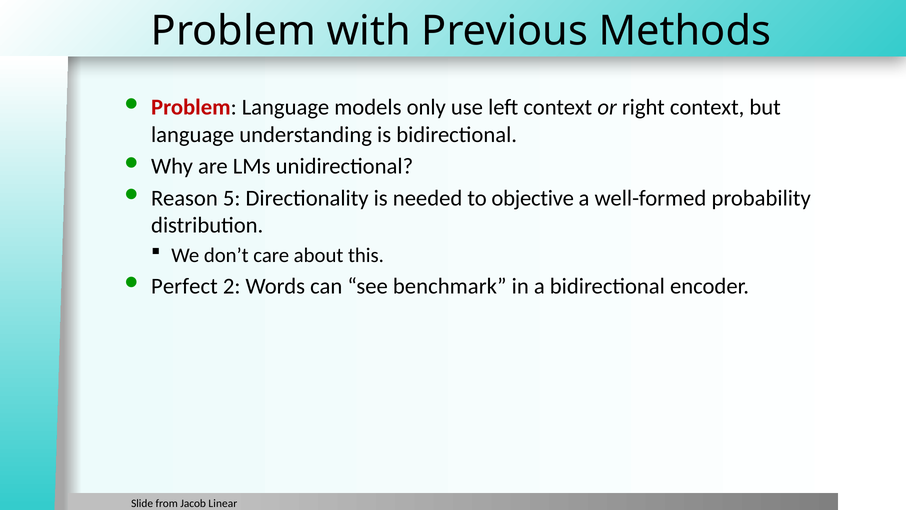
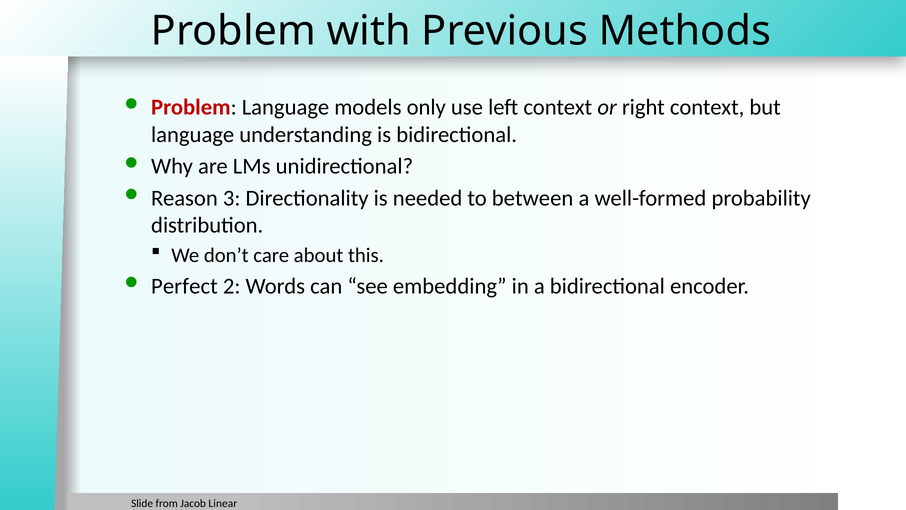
5: 5 -> 3
objective: objective -> between
benchmark: benchmark -> embedding
